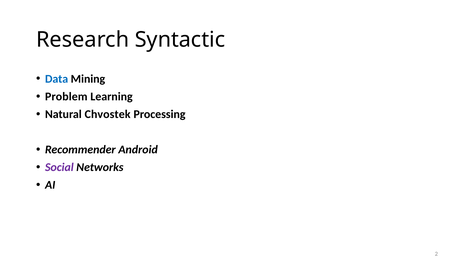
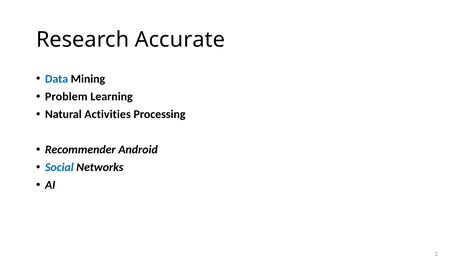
Syntactic: Syntactic -> Accurate
Chvostek: Chvostek -> Activities
Social colour: purple -> blue
